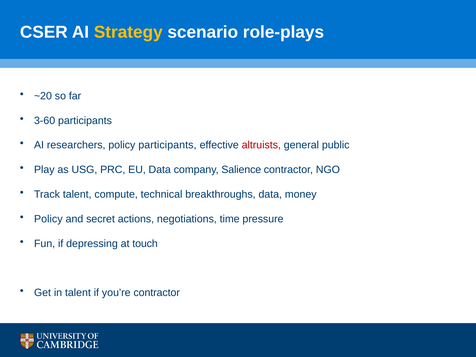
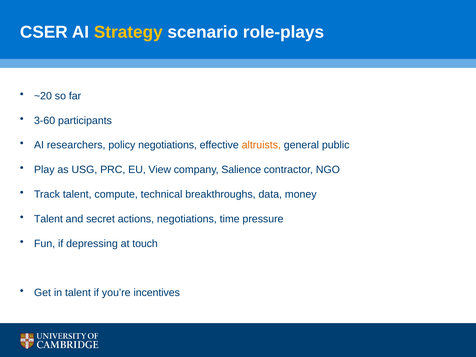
policy participants: participants -> negotiations
altruists colour: red -> orange
EU Data: Data -> View
Policy at (48, 219): Policy -> Talent
you’re contractor: contractor -> incentives
